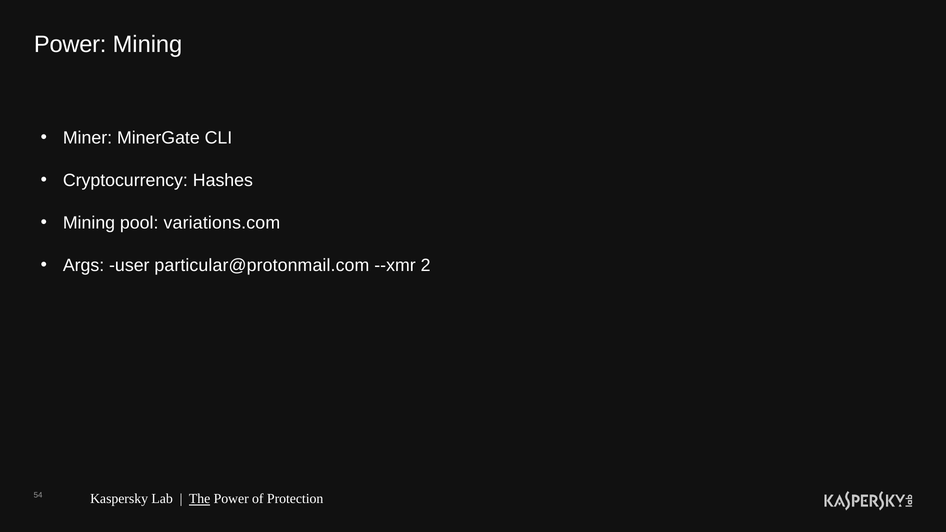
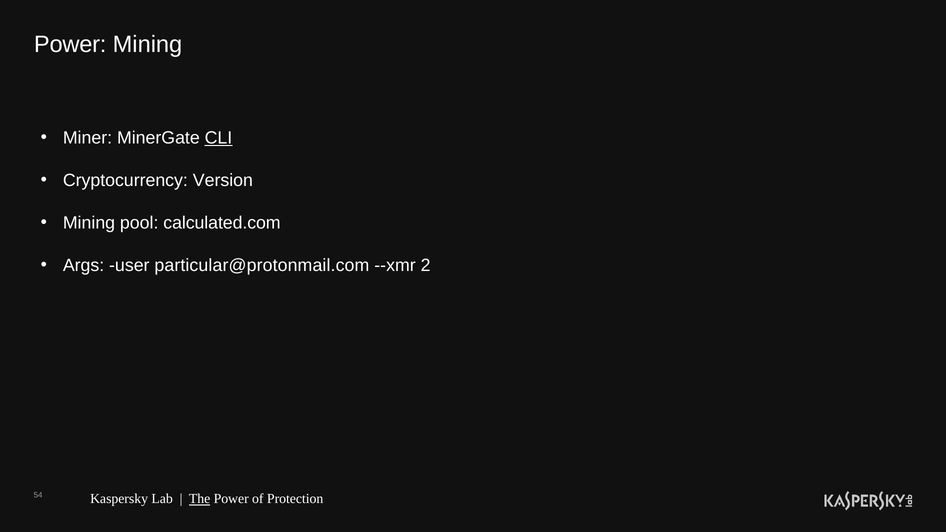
CLI underline: none -> present
Hashes: Hashes -> Version
variations.com: variations.com -> calculated.com
